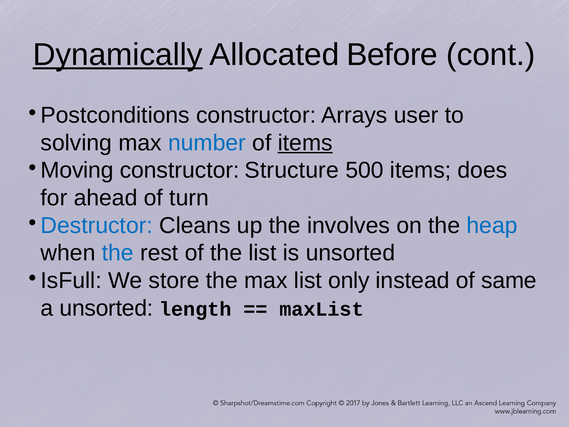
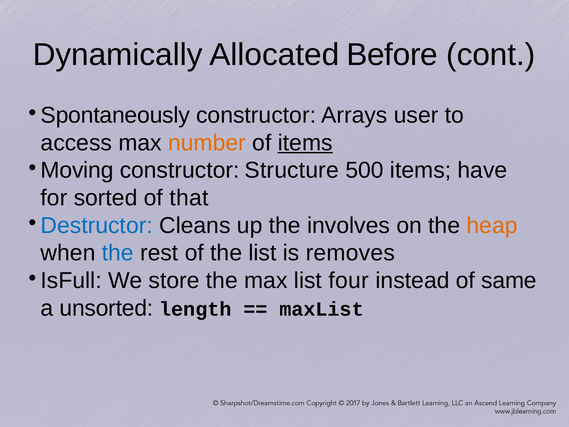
Dynamically underline: present -> none
Postconditions: Postconditions -> Spontaneously
solving: solving -> access
number colour: blue -> orange
does: does -> have
ahead: ahead -> sorted
turn: turn -> that
heap colour: blue -> orange
is unsorted: unsorted -> removes
only: only -> four
